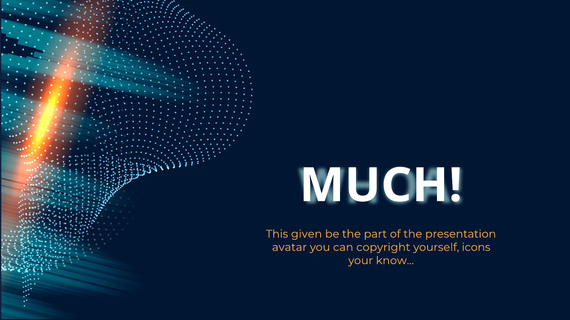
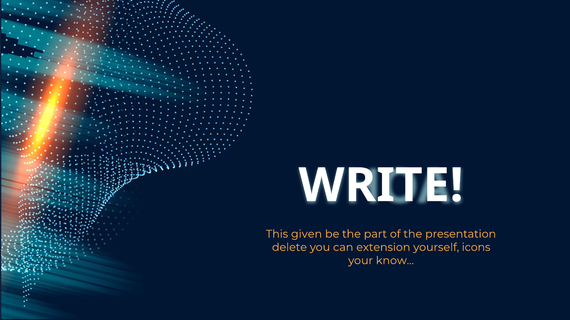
MUCH: MUCH -> WRITE
avatar: avatar -> delete
copyright: copyright -> extension
